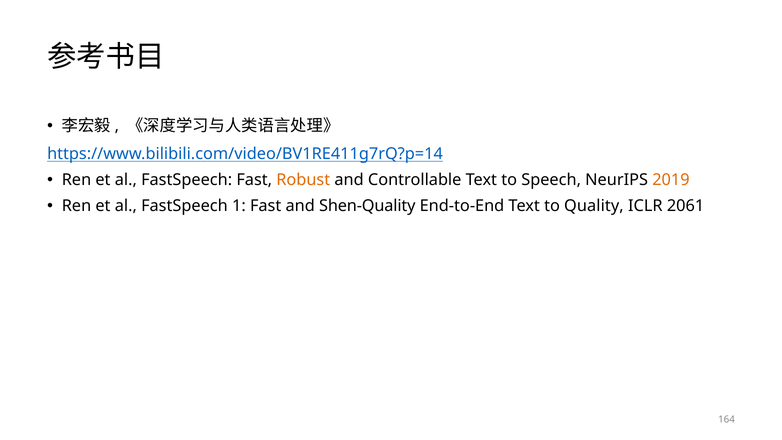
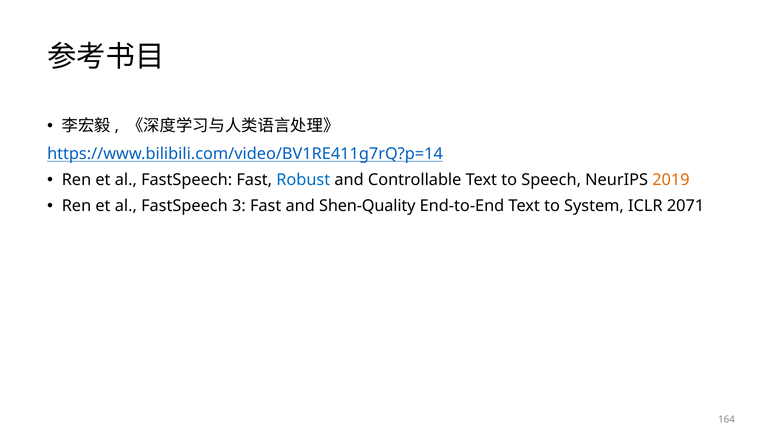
Robust colour: orange -> blue
1: 1 -> 3
Quality: Quality -> System
2061: 2061 -> 2071
